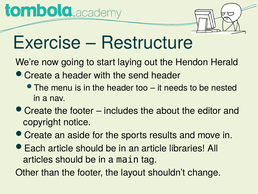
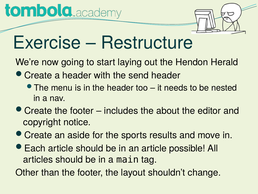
libraries: libraries -> possible
